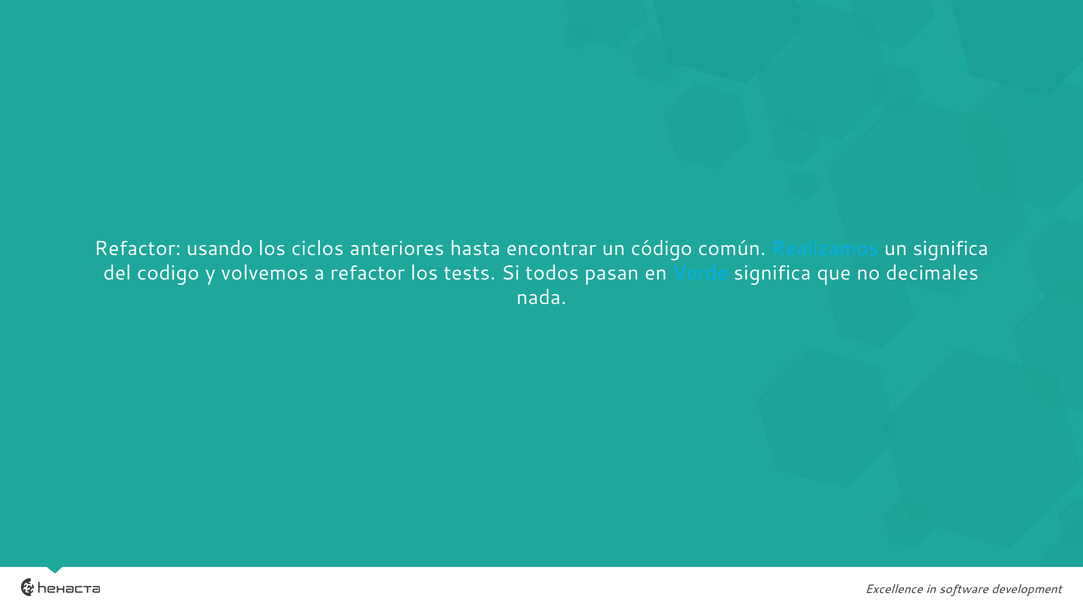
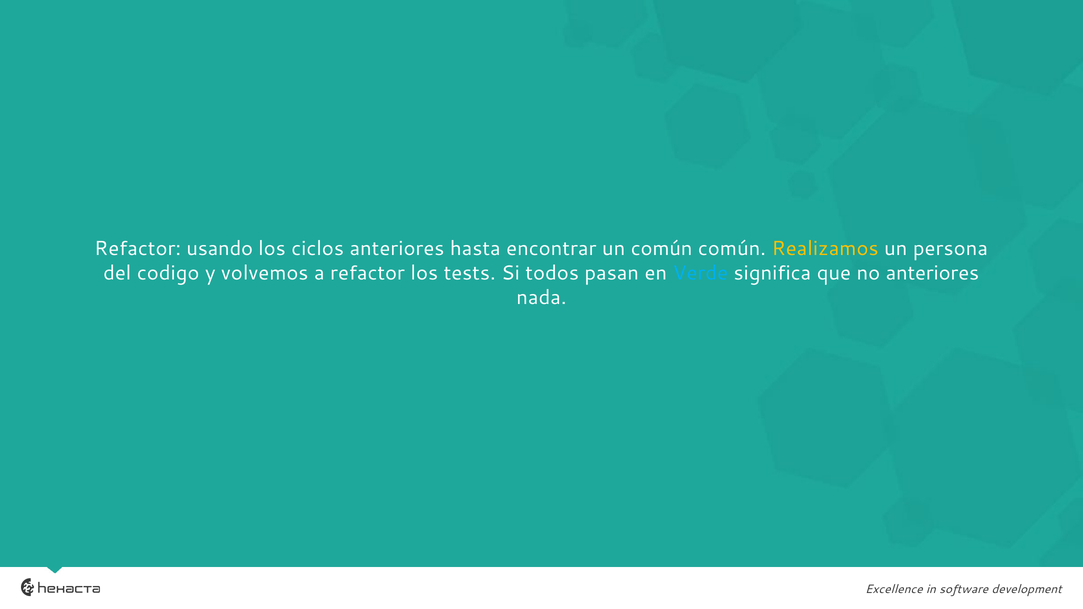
un código: código -> común
Realizamos colour: light blue -> yellow
un significa: significa -> persona
no decimales: decimales -> anteriores
